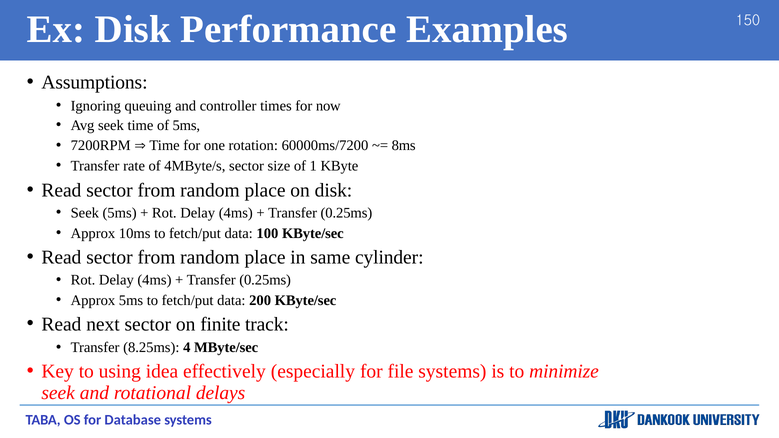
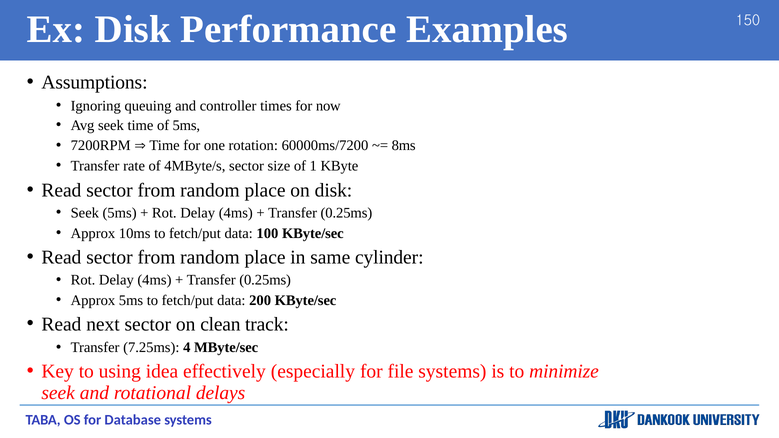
finite: finite -> clean
8.25ms: 8.25ms -> 7.25ms
